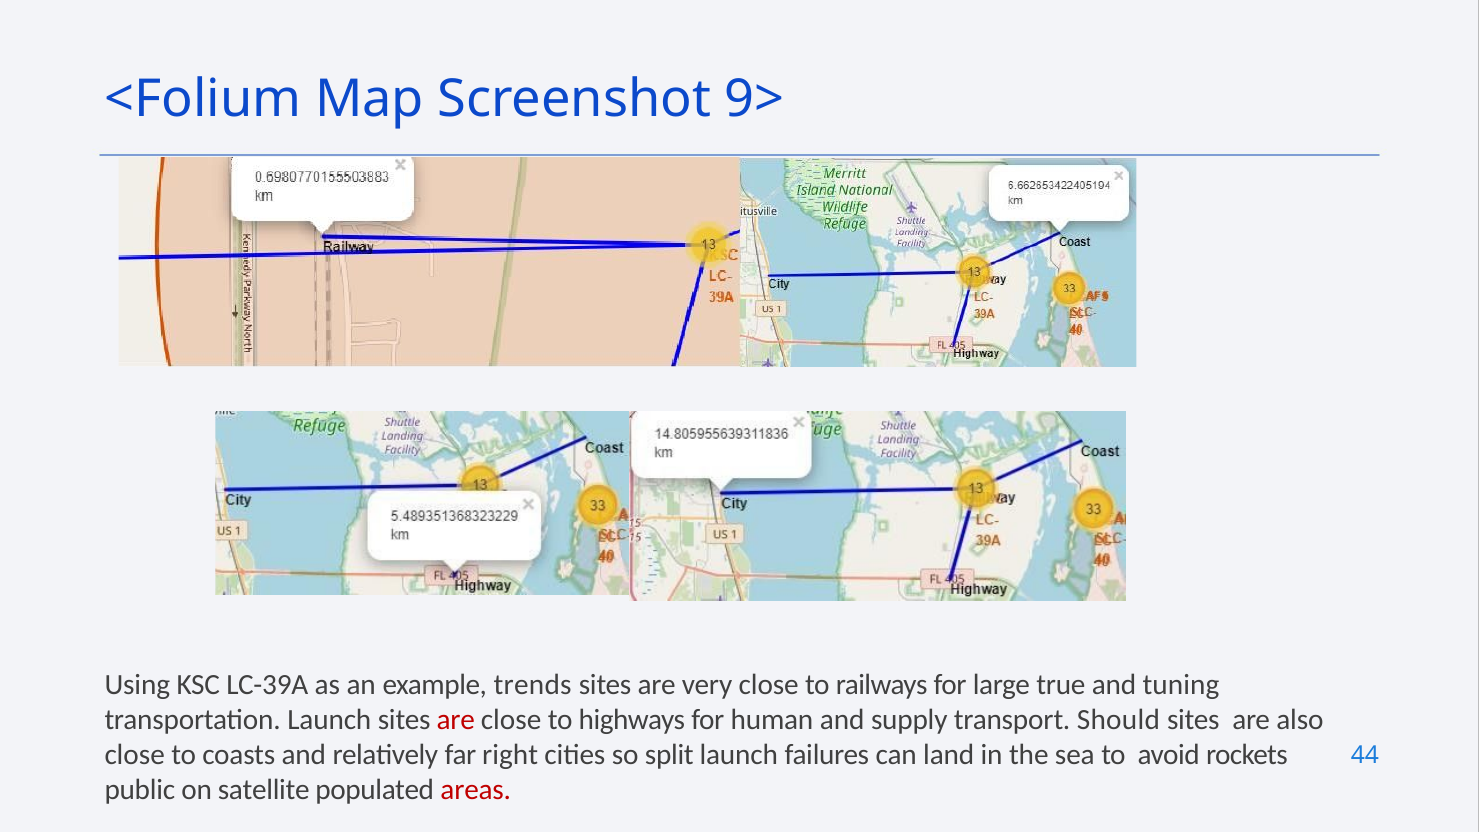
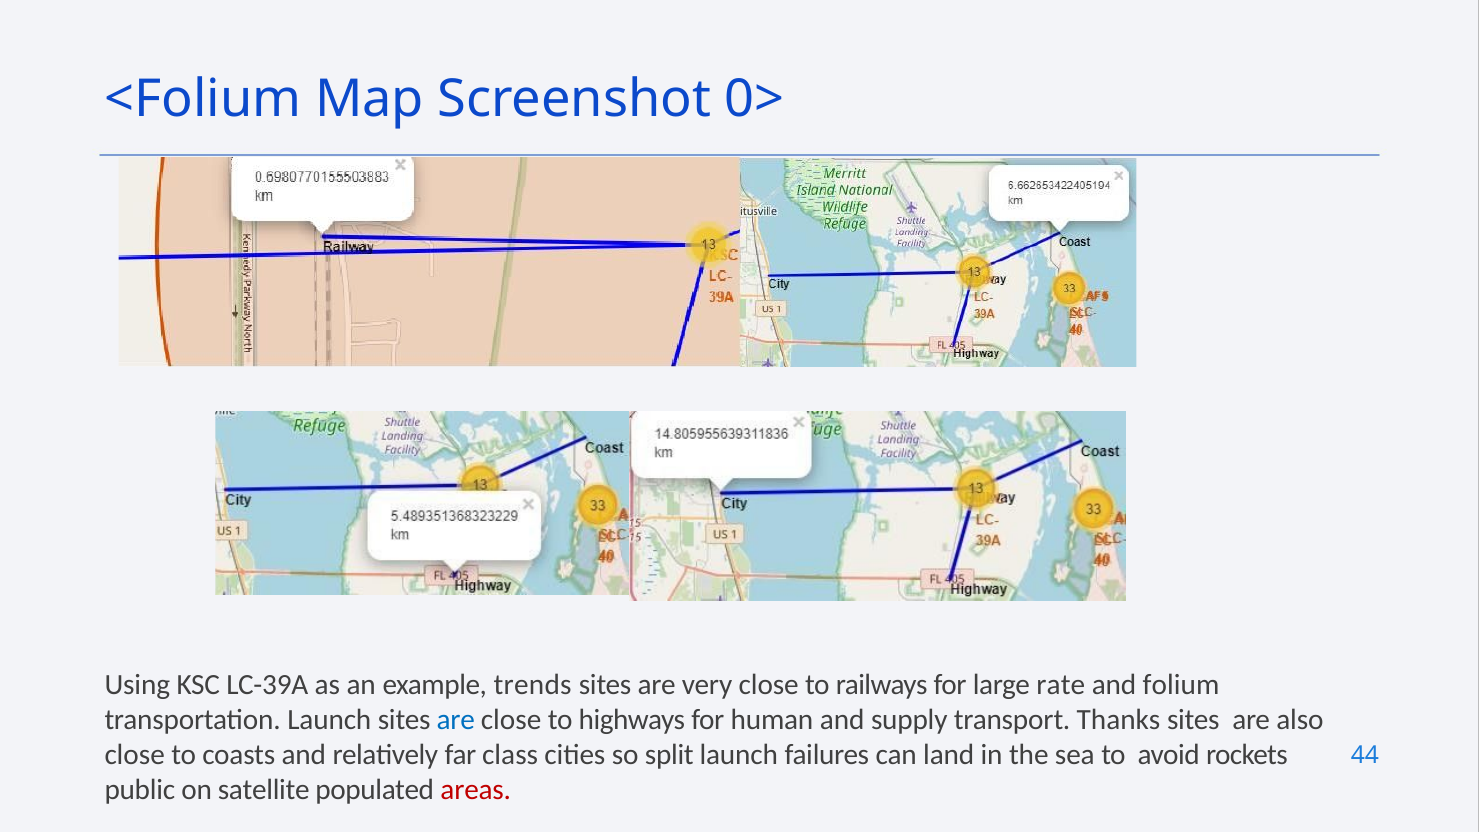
9>: 9> -> 0>
true: true -> rate
tuning: tuning -> folium
are at (456, 720) colour: red -> blue
Should: Should -> Thanks
right: right -> class
